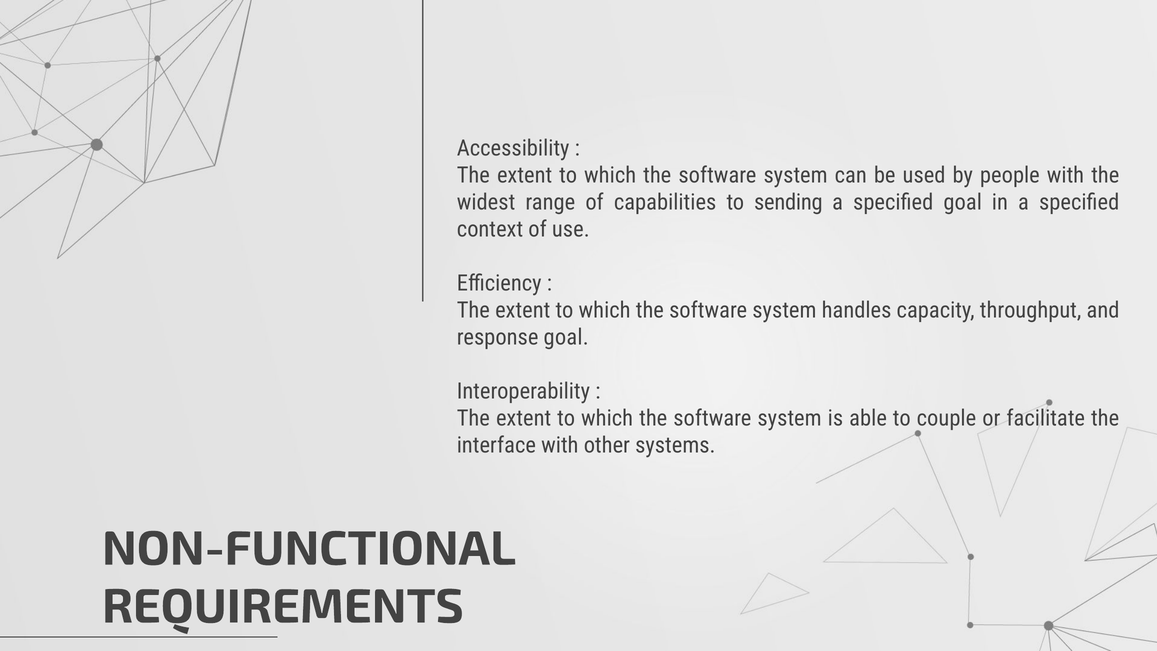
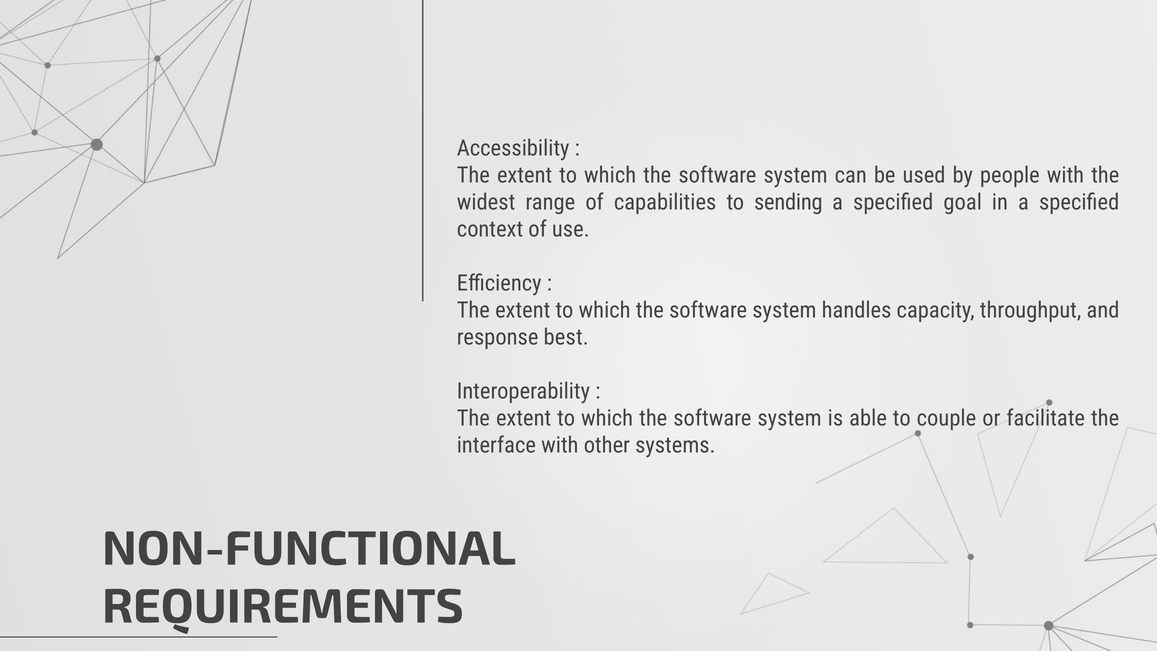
response goal: goal -> best
